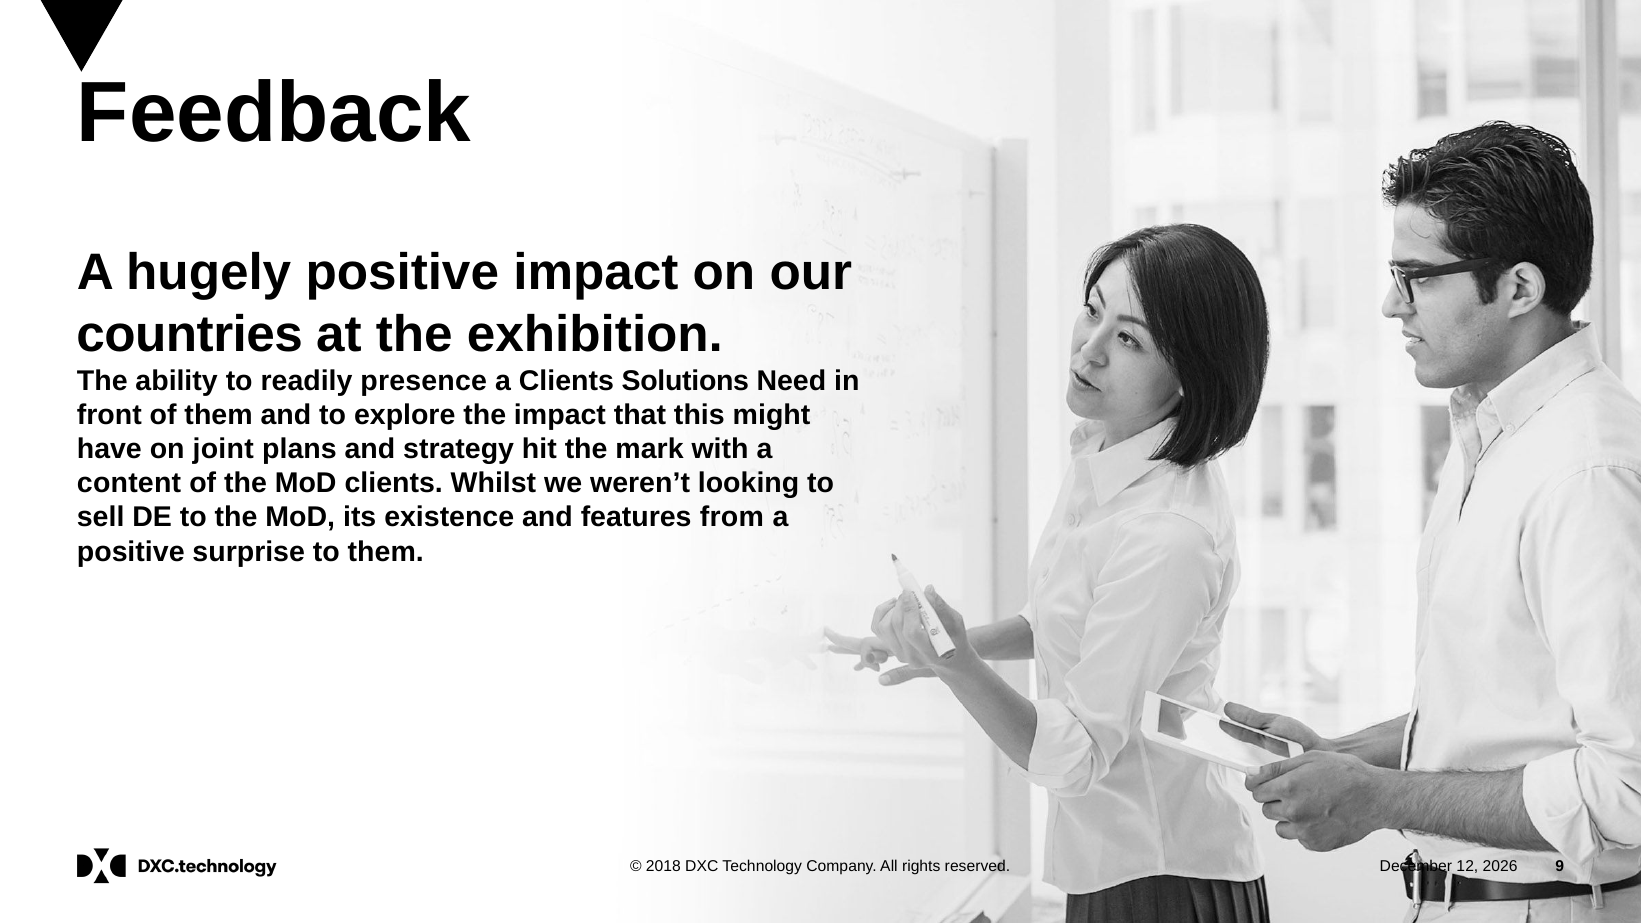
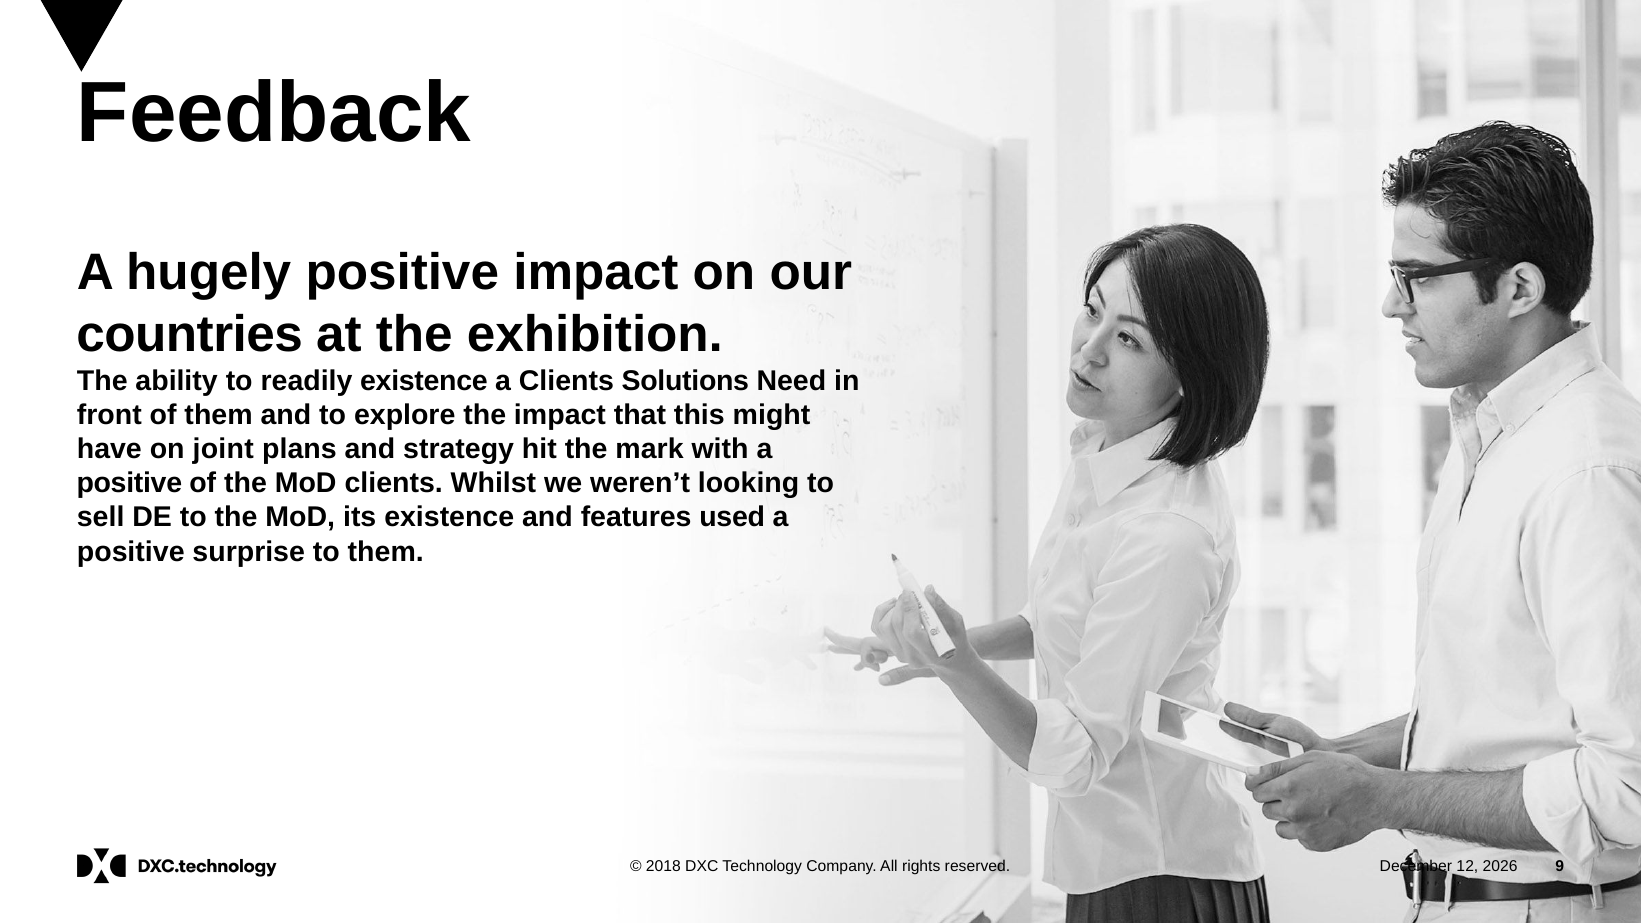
readily presence: presence -> existence
content at (129, 483): content -> positive
from: from -> used
